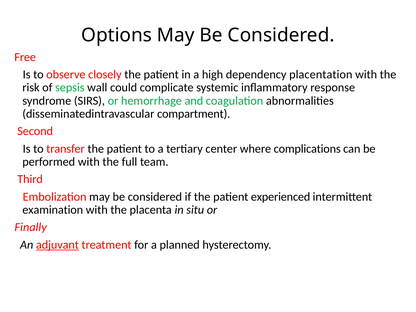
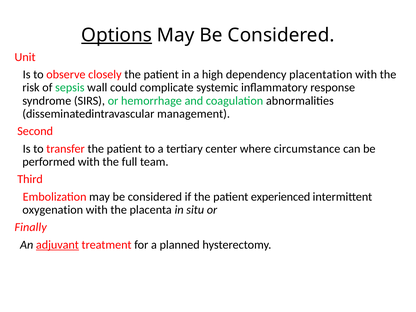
Options underline: none -> present
Free: Free -> Unit
compartment: compartment -> management
complications: complications -> circumstance
examination: examination -> oxygenation
